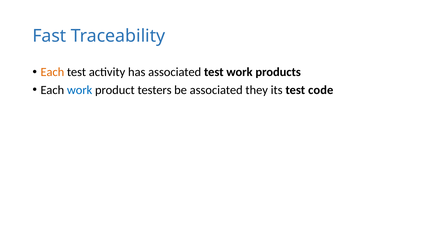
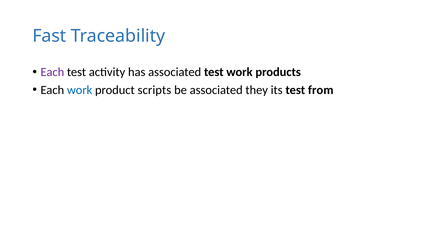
Each at (52, 72) colour: orange -> purple
testers: testers -> scripts
code: code -> from
